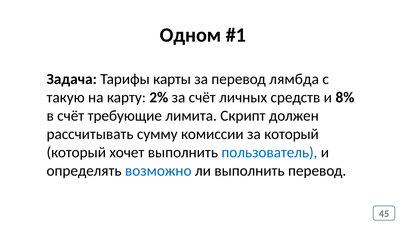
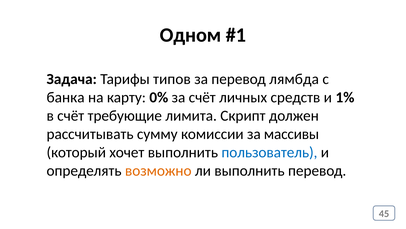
карты: карты -> типов
такую: такую -> банка
2%: 2% -> 0%
8%: 8% -> 1%
за который: который -> массивы
возможно colour: blue -> orange
